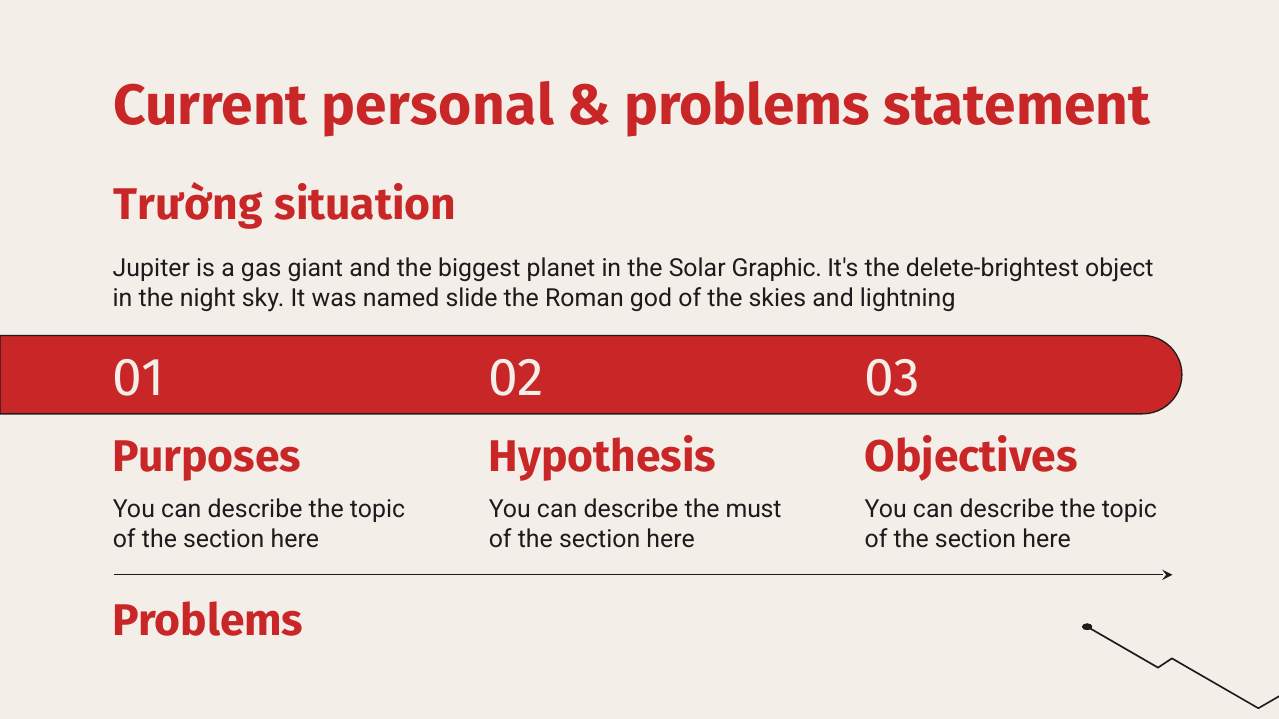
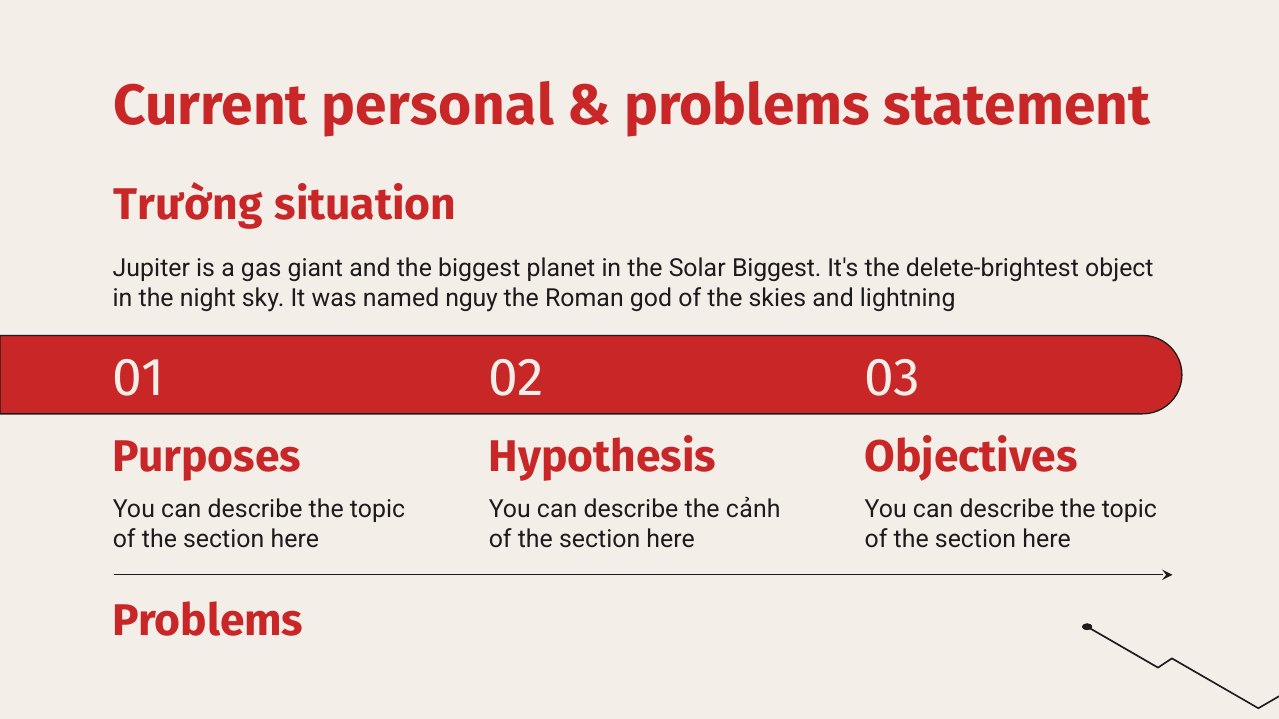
Solar Graphic: Graphic -> Biggest
slide: slide -> nguy
must: must -> cảnh
